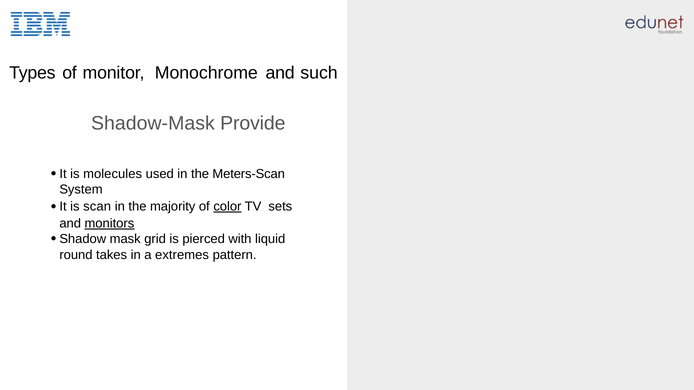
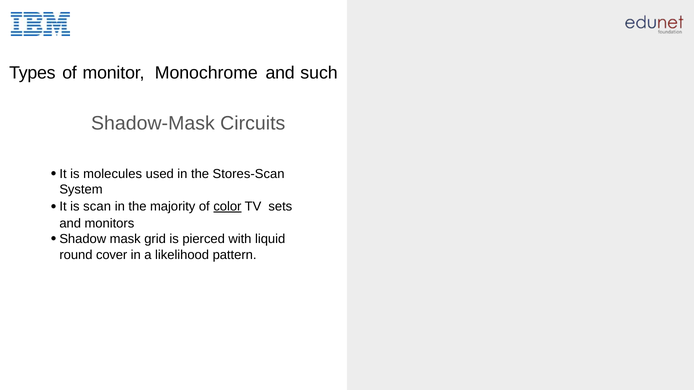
Provide: Provide -> Circuits
Meters-Scan: Meters-Scan -> Stores-Scan
monitors underline: present -> none
takes: takes -> cover
extremes: extremes -> likelihood
